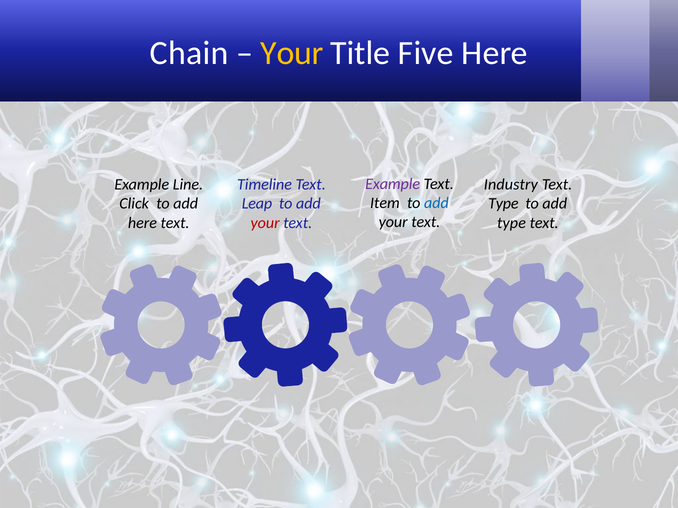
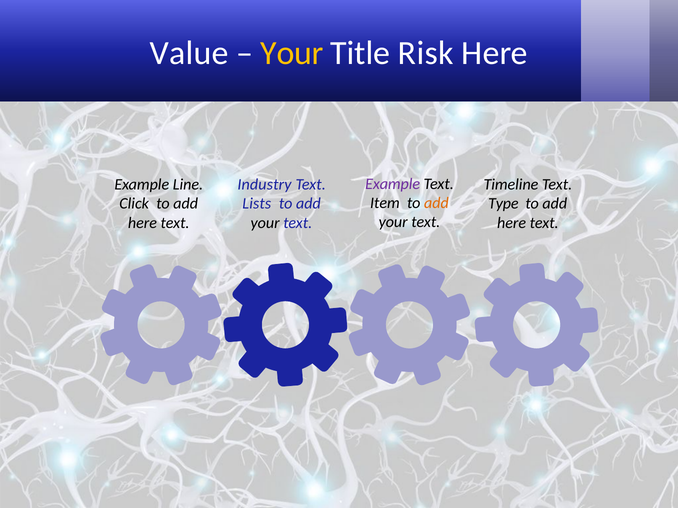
Chain: Chain -> Value
Five: Five -> Risk
Timeline: Timeline -> Industry
Industry: Industry -> Timeline
add at (436, 203) colour: blue -> orange
Leap: Leap -> Lists
your at (265, 223) colour: red -> black
type at (511, 223): type -> here
